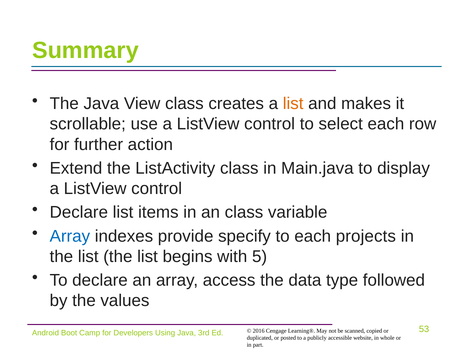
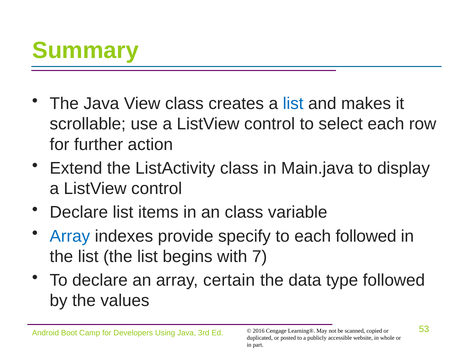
list at (293, 104) colour: orange -> blue
each projects: projects -> followed
5: 5 -> 7
access: access -> certain
